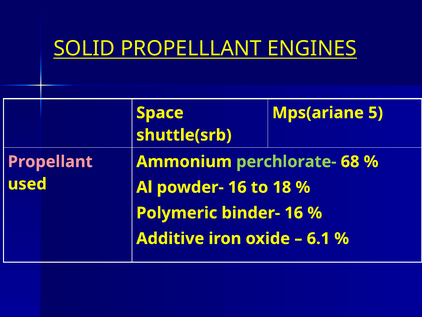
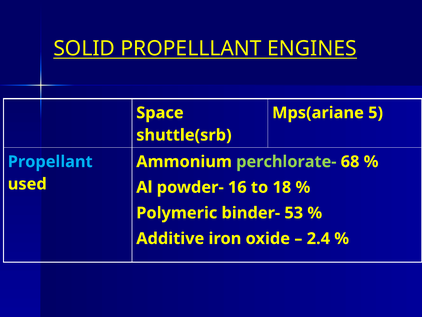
Propellant colour: pink -> light blue
binder- 16: 16 -> 53
6.1: 6.1 -> 2.4
